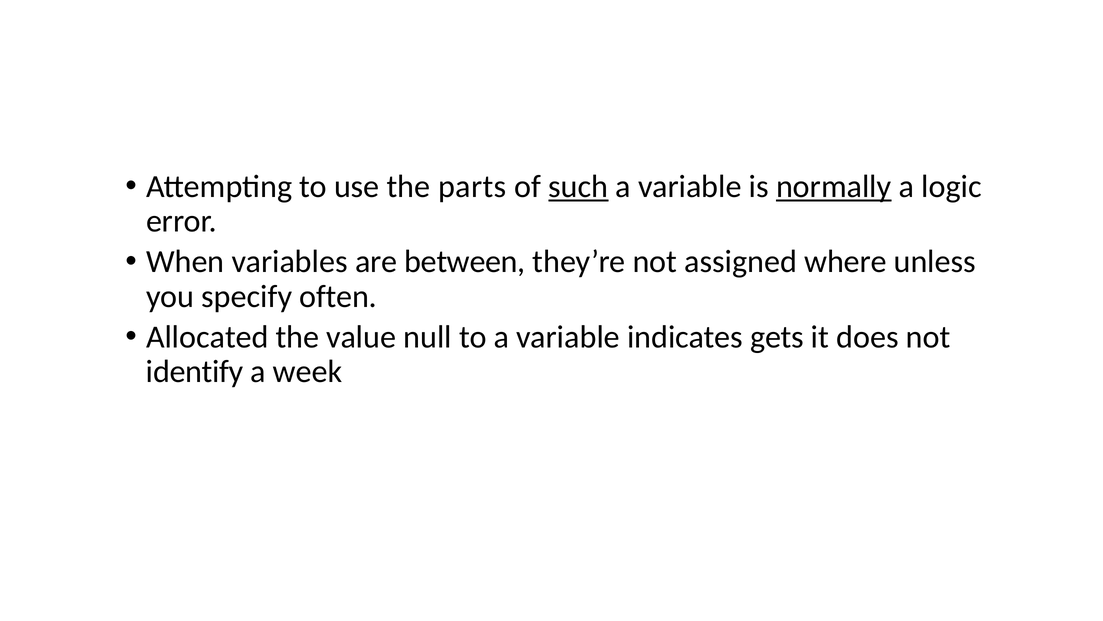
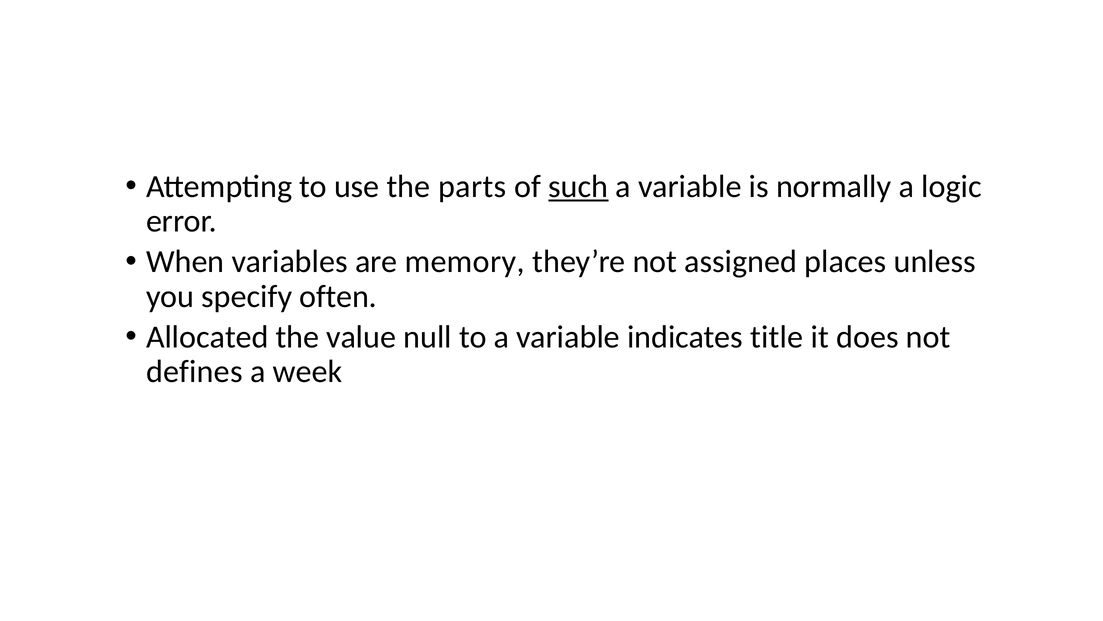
normally underline: present -> none
between: between -> memory
where: where -> places
gets: gets -> title
identify: identify -> defines
